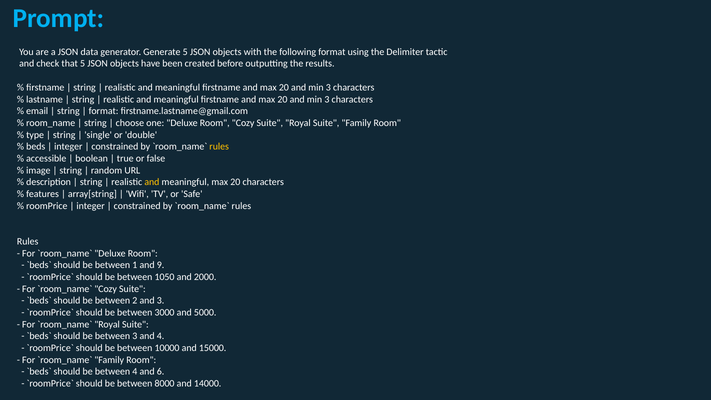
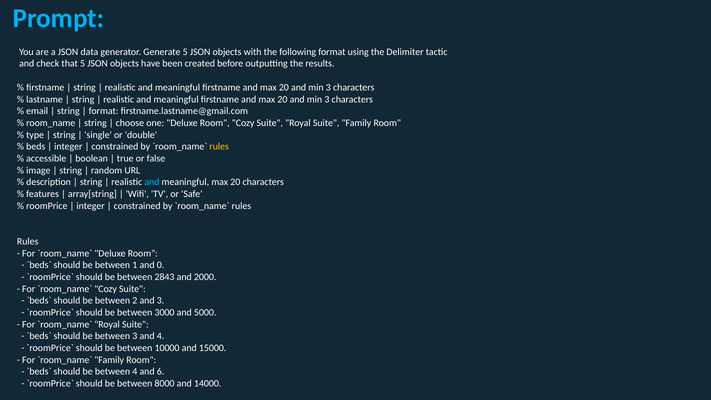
and at (152, 182) colour: yellow -> light blue
9: 9 -> 0
1050: 1050 -> 2843
